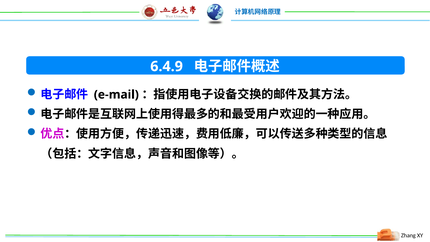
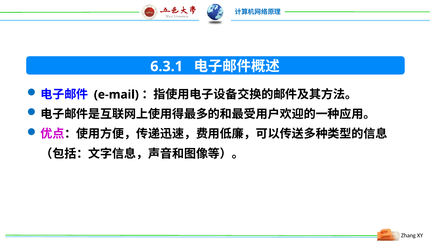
6.4.9: 6.4.9 -> 6.3.1
